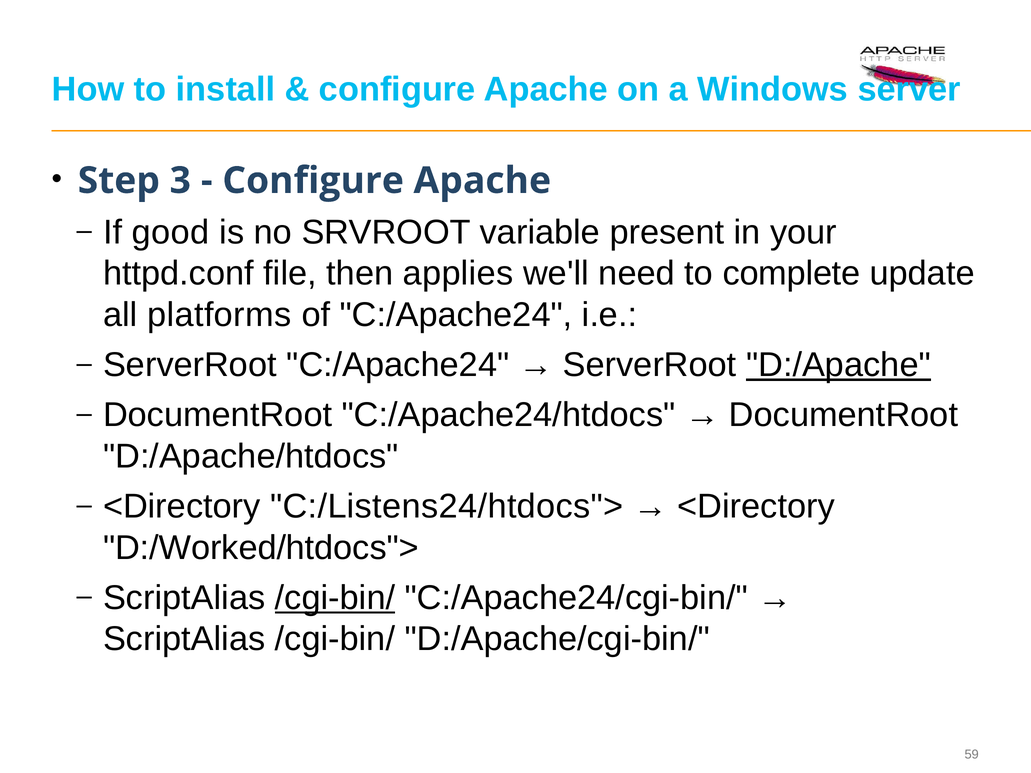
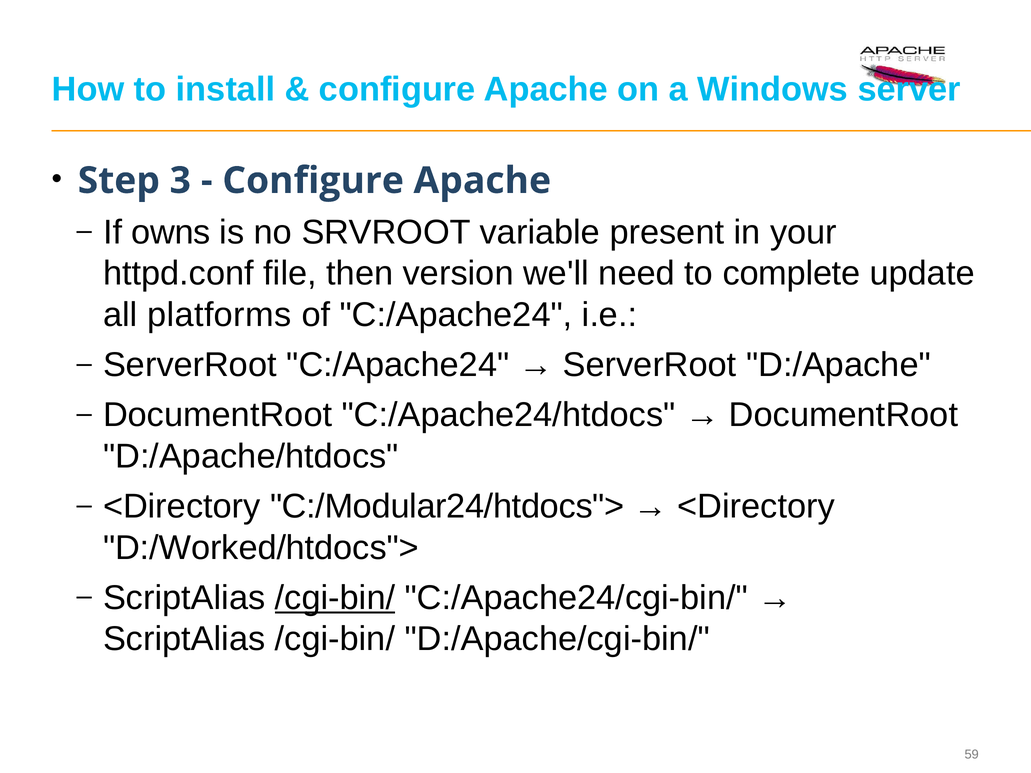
good: good -> owns
applies: applies -> version
D:/Apache underline: present -> none
C:/Listens24/htdocs">: C:/Listens24/htdocs"> -> C:/Modular24/htdocs">
